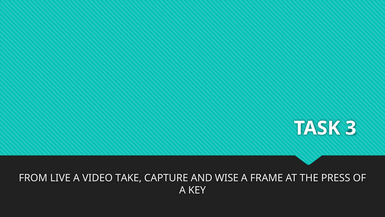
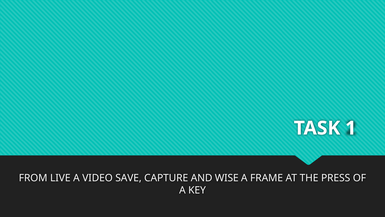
3: 3 -> 1
TAKE: TAKE -> SAVE
